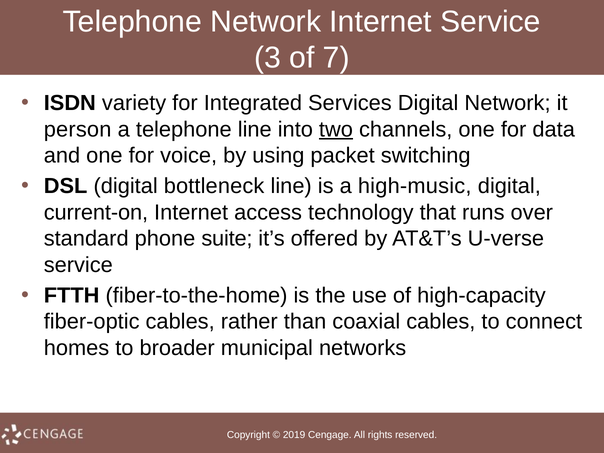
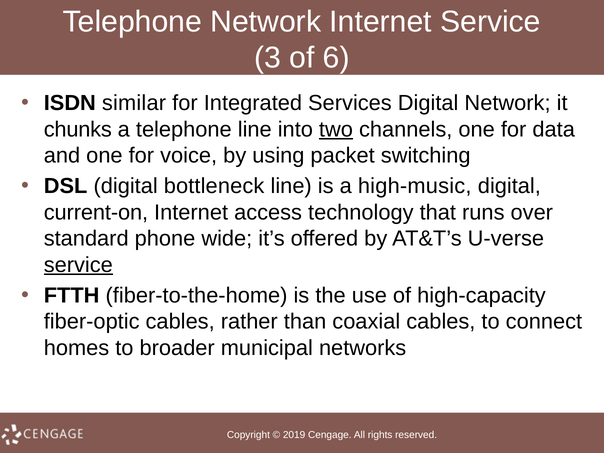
7: 7 -> 6
variety: variety -> similar
person: person -> chunks
suite: suite -> wide
service at (78, 265) underline: none -> present
